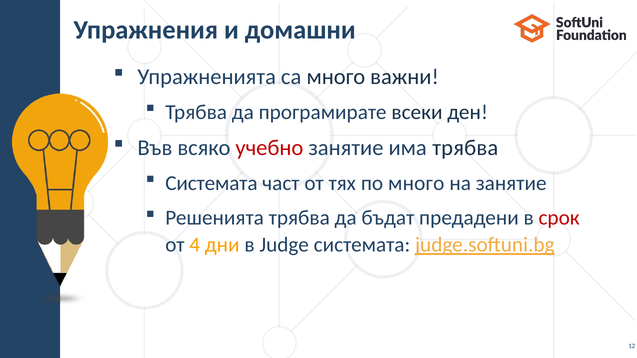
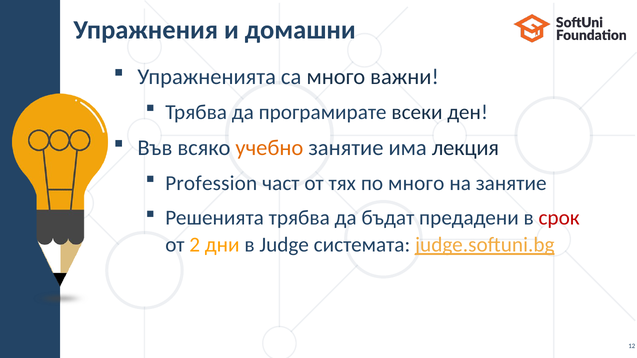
учебно colour: red -> orange
има трябва: трябва -> лекция
Системата at (211, 183): Системата -> Profession
4: 4 -> 2
